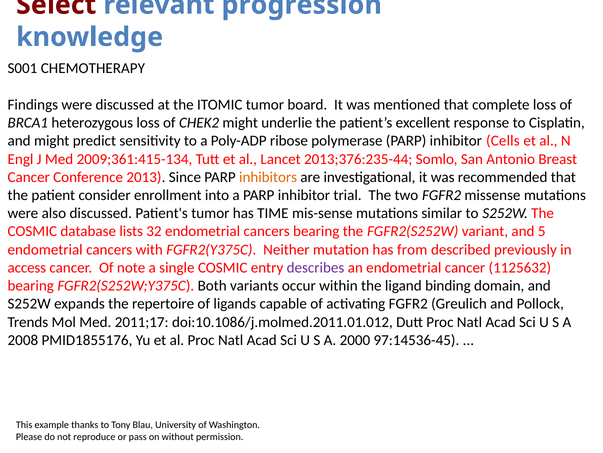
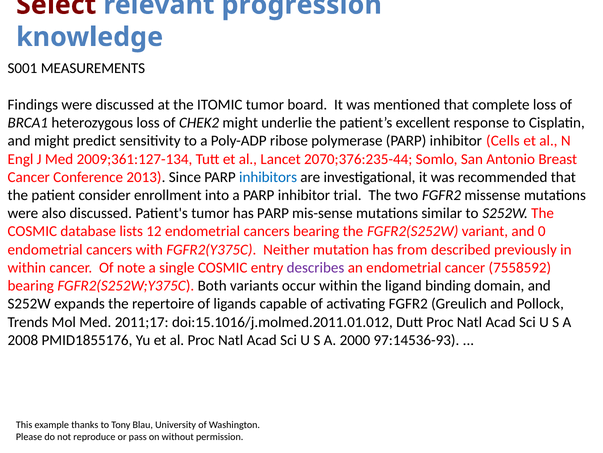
CHEMOTHERAPY: CHEMOTHERAPY -> MEASUREMENTS
2009;361:415-134: 2009;361:415-134 -> 2009;361:127-134
2013;376:235-44: 2013;376:235-44 -> 2070;376:235-44
inhibitors colour: orange -> blue
has TIME: TIME -> PARP
32: 32 -> 12
5: 5 -> 0
access at (27, 267): access -> within
1125632: 1125632 -> 7558592
doi:10.1086/j.molmed.2011.01.012: doi:10.1086/j.molmed.2011.01.012 -> doi:15.1016/j.molmed.2011.01.012
97:14536-45: 97:14536-45 -> 97:14536-93
